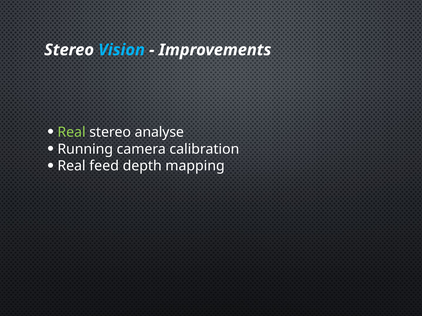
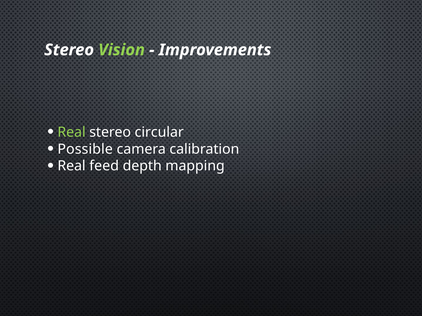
Vision colour: light blue -> light green
analyse: analyse -> circular
Running: Running -> Possible
